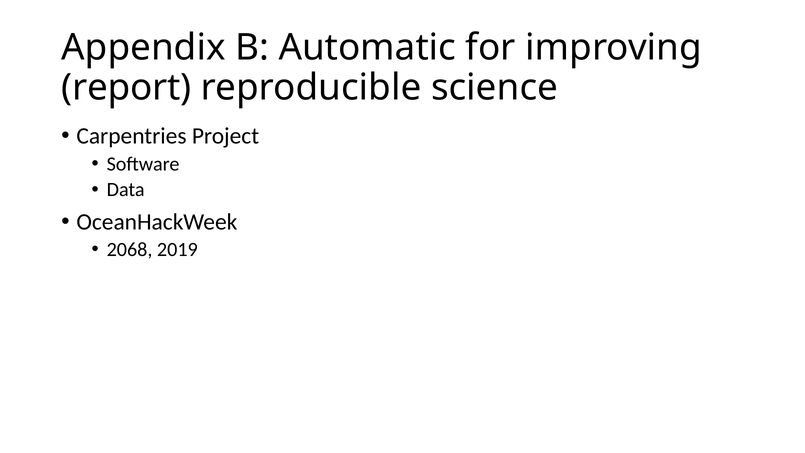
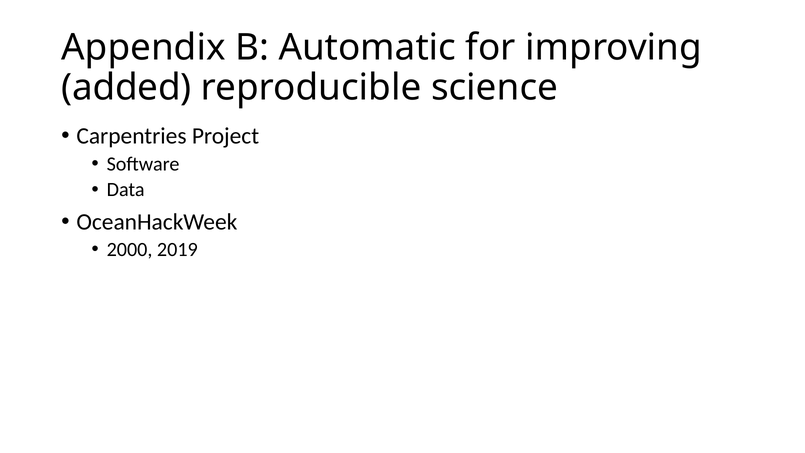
report: report -> added
2068: 2068 -> 2000
